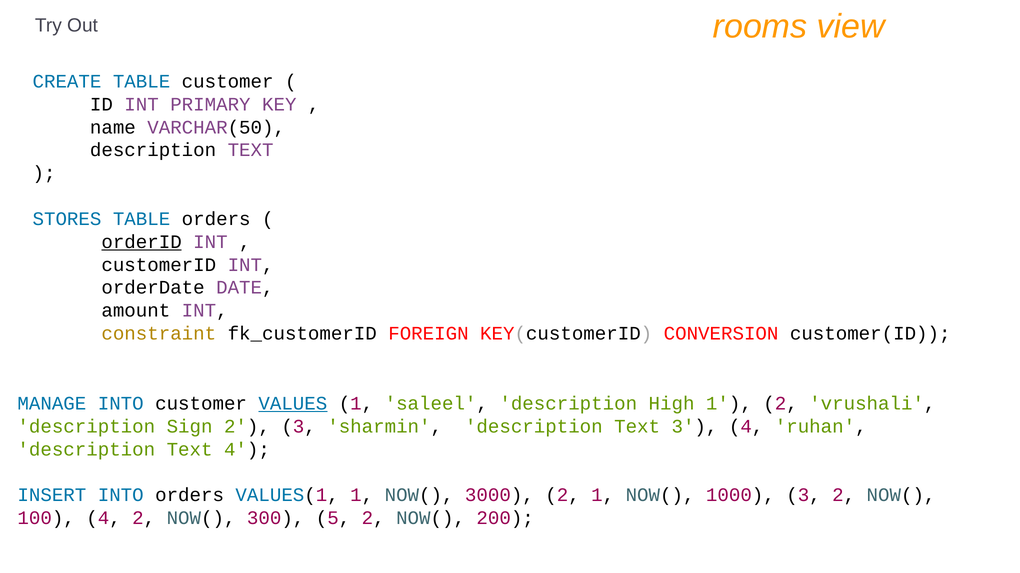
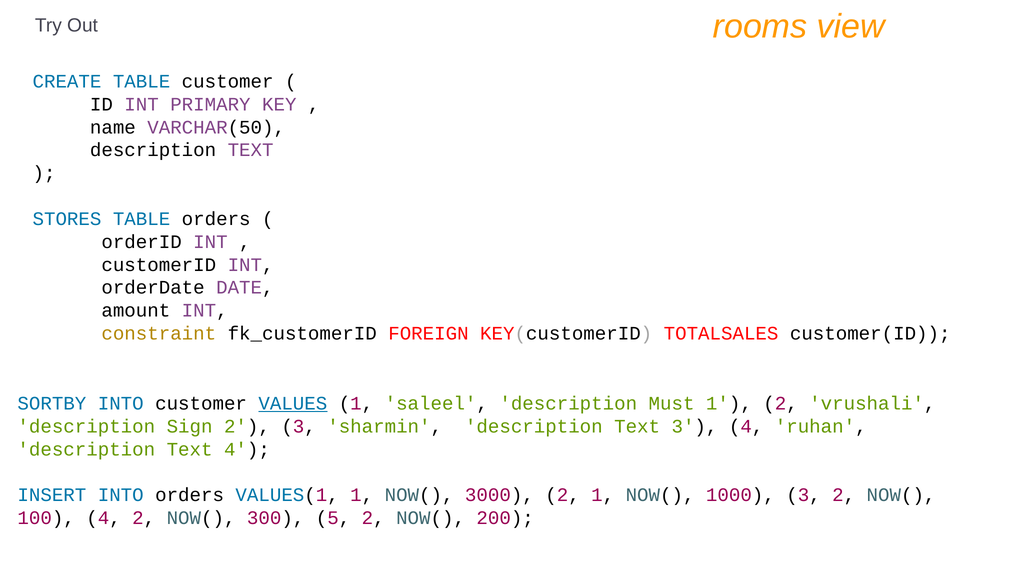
orderID underline: present -> none
CONVERSION: CONVERSION -> TOTALSALES
MANAGE: MANAGE -> SORTBY
High: High -> Must
